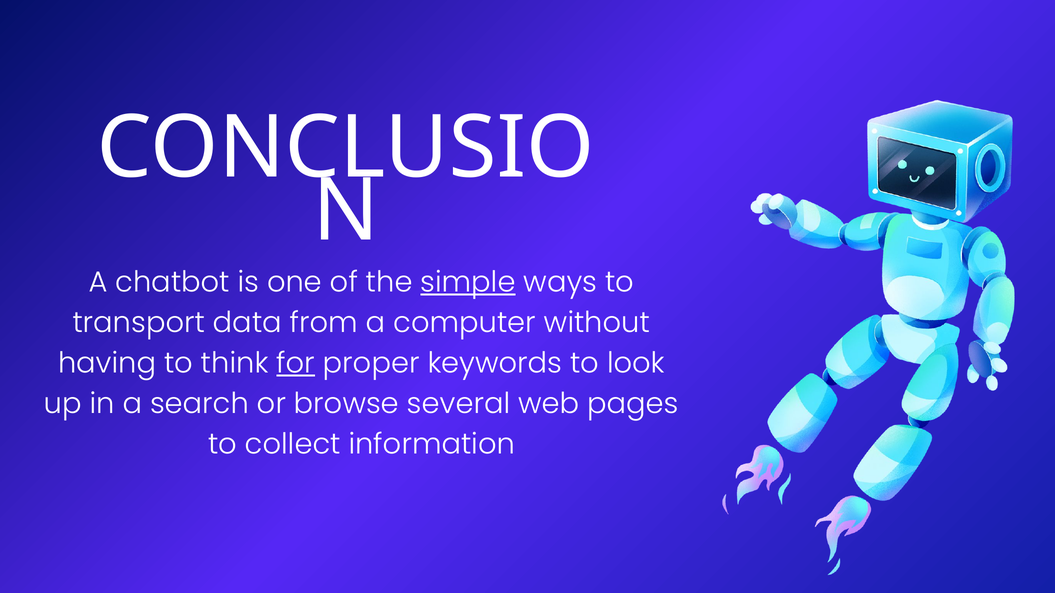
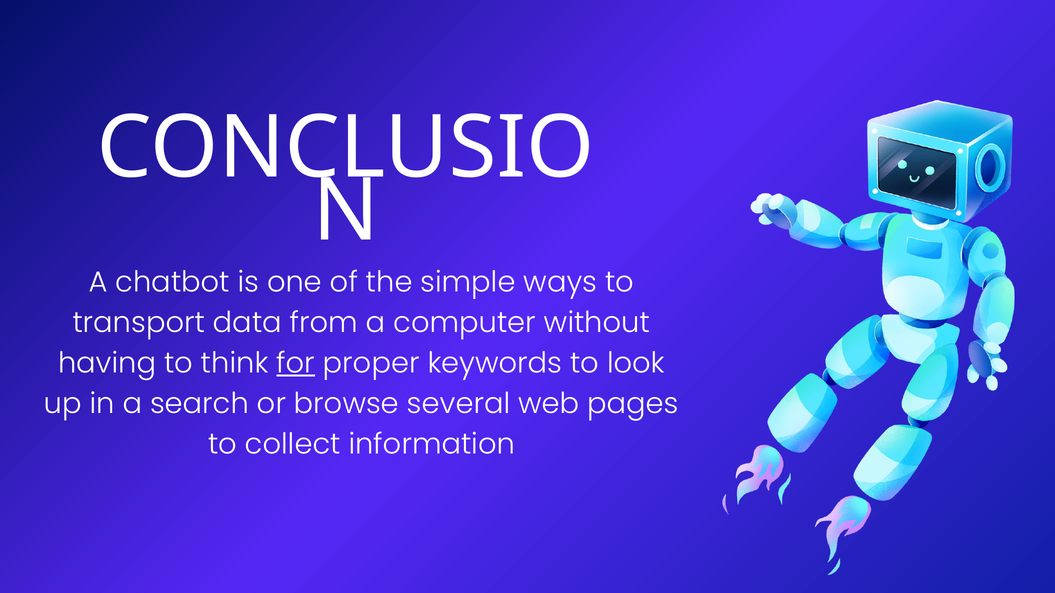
simple underline: present -> none
